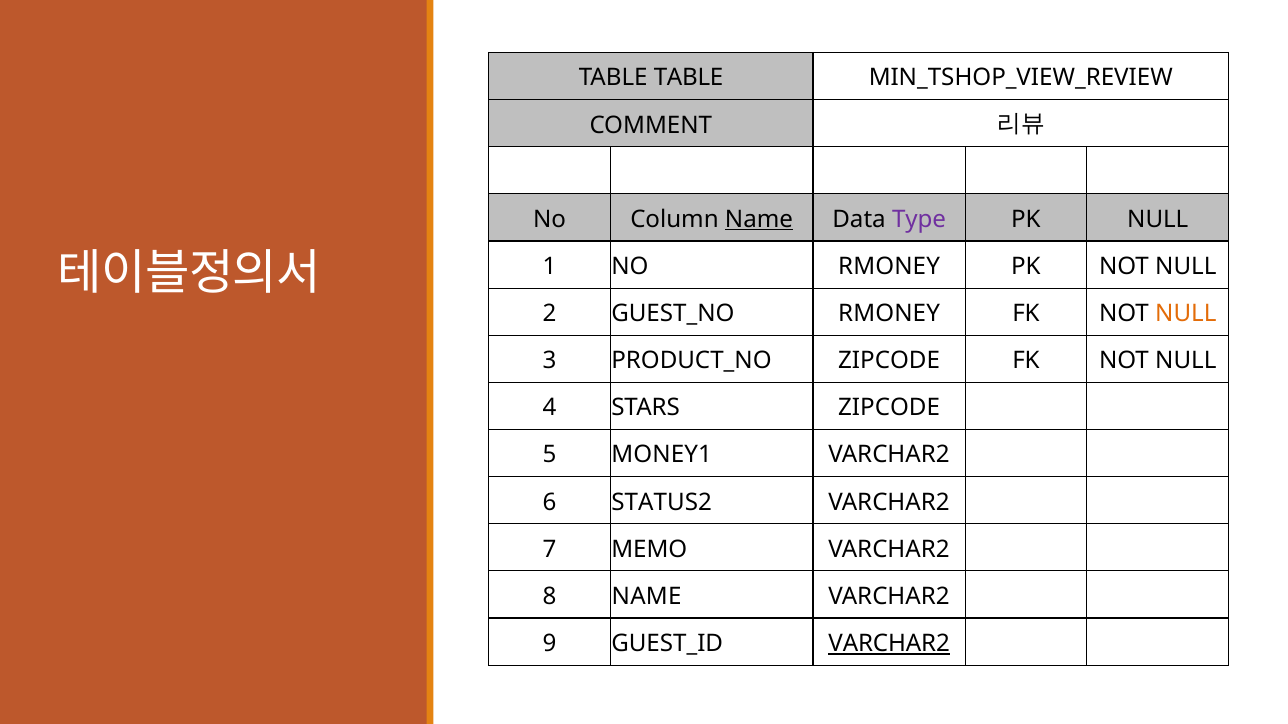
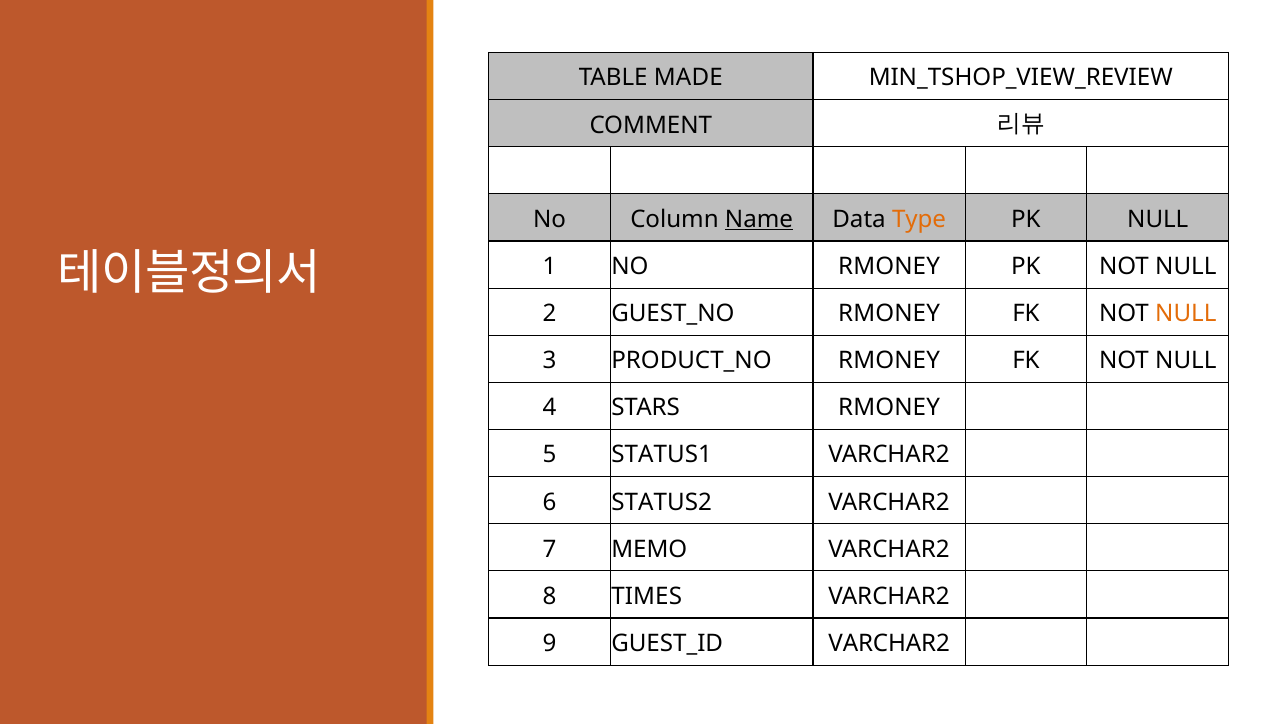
TABLE TABLE: TABLE -> MADE
Type colour: purple -> orange
ZIPCODE at (889, 361): ZIPCODE -> RMONEY
STARS ZIPCODE: ZIPCODE -> RMONEY
MONEY1: MONEY1 -> STATUS1
8 NAME: NAME -> TIMES
VARCHAR2 at (889, 644) underline: present -> none
